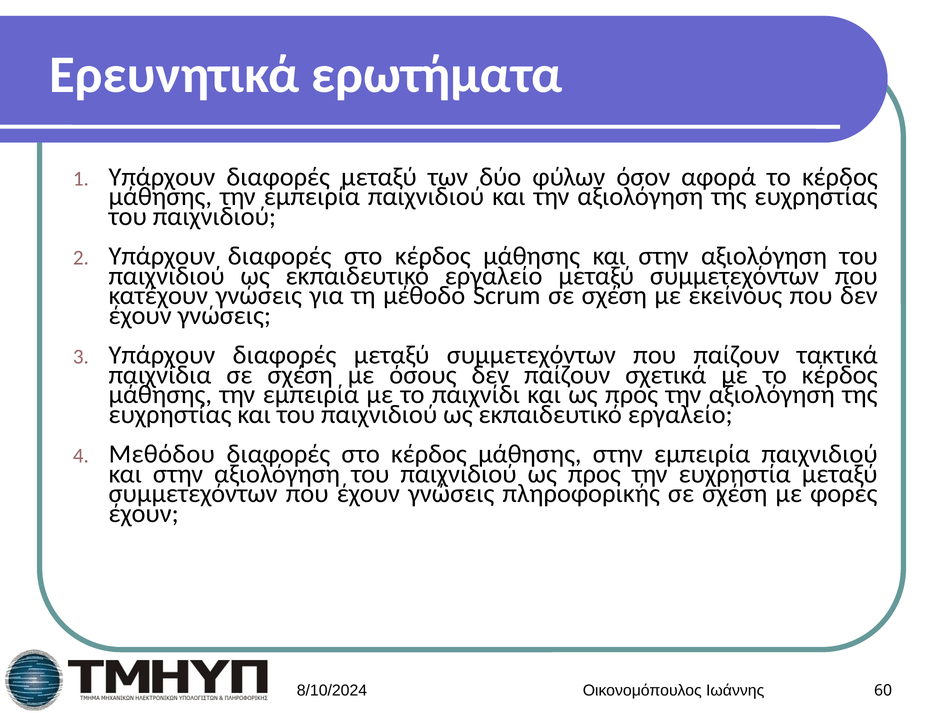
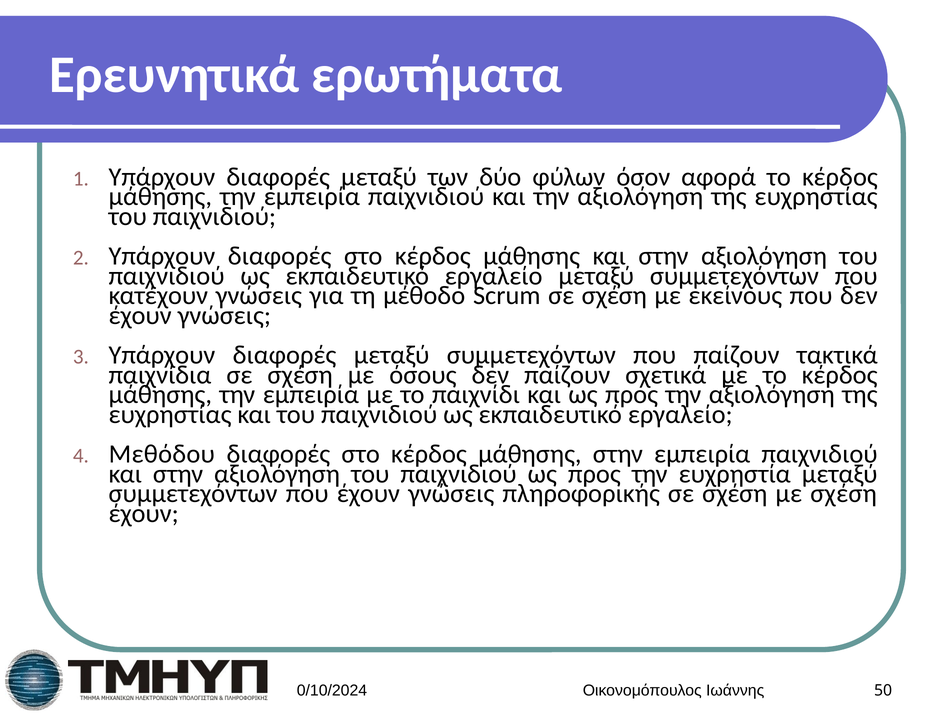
με φορές: φορές -> σχέση
8/10/2024: 8/10/2024 -> 0/10/2024
60: 60 -> 50
